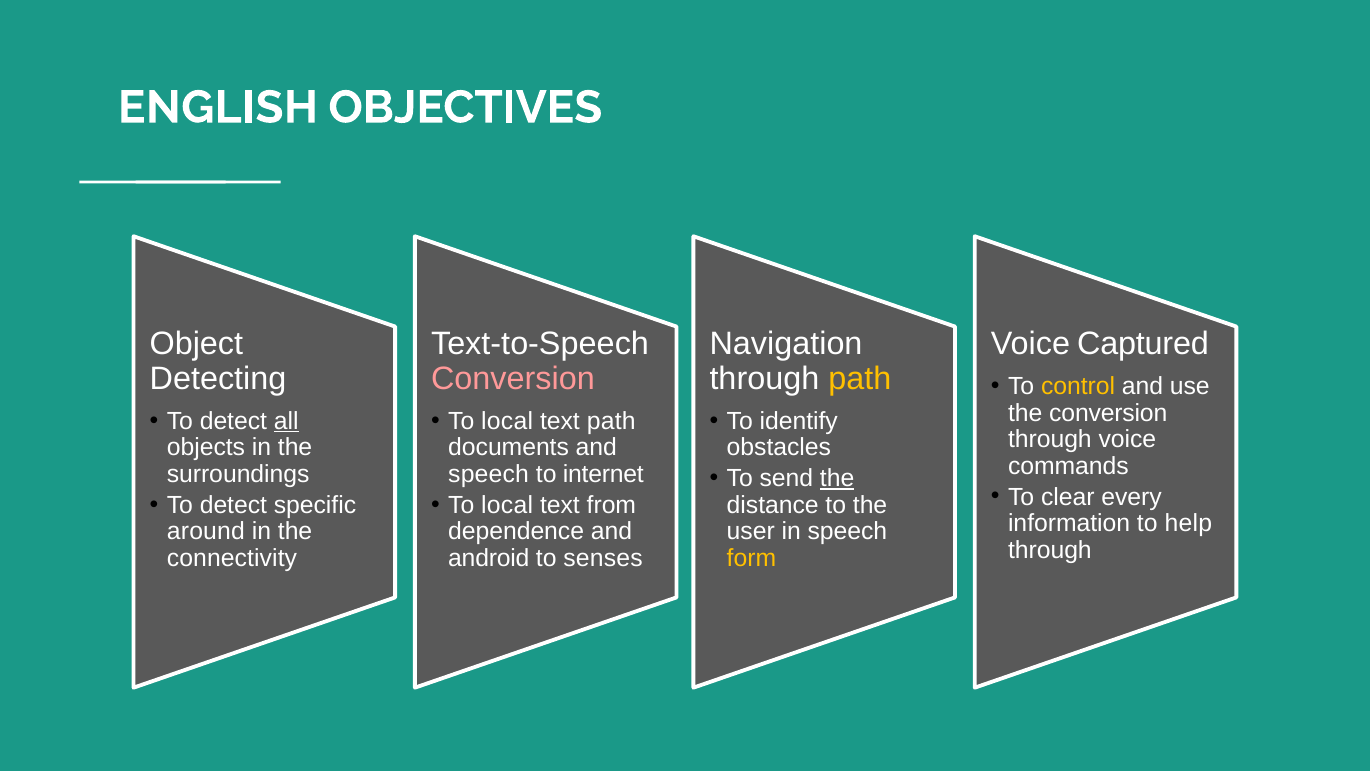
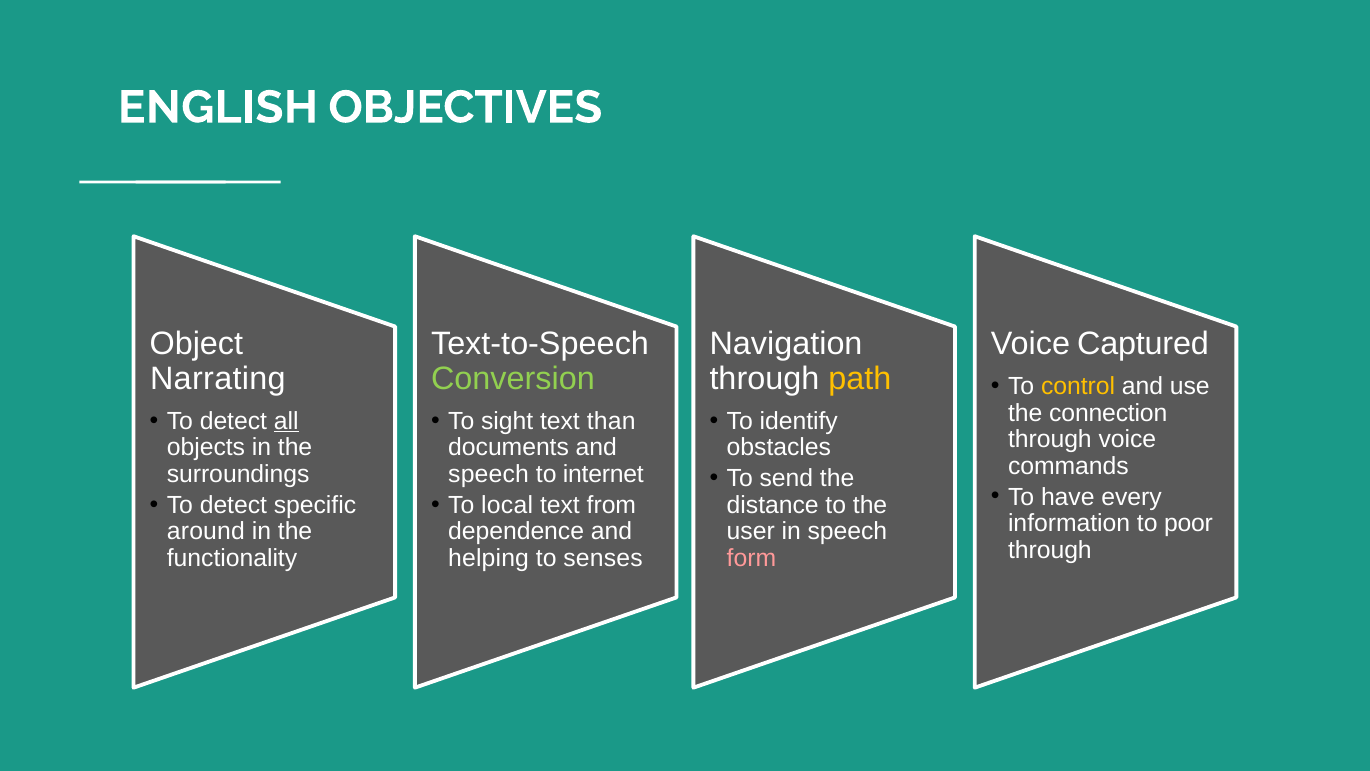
Detecting: Detecting -> Narrating
Conversion at (513, 379) colour: pink -> light green
the conversion: conversion -> connection
local at (507, 421): local -> sight
text path: path -> than
the at (837, 478) underline: present -> none
clear: clear -> have
help: help -> poor
connectivity: connectivity -> functionality
android: android -> helping
form colour: yellow -> pink
